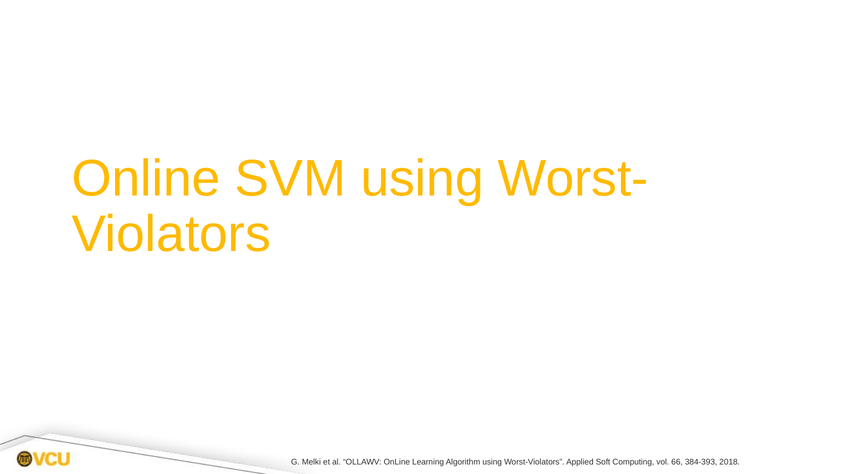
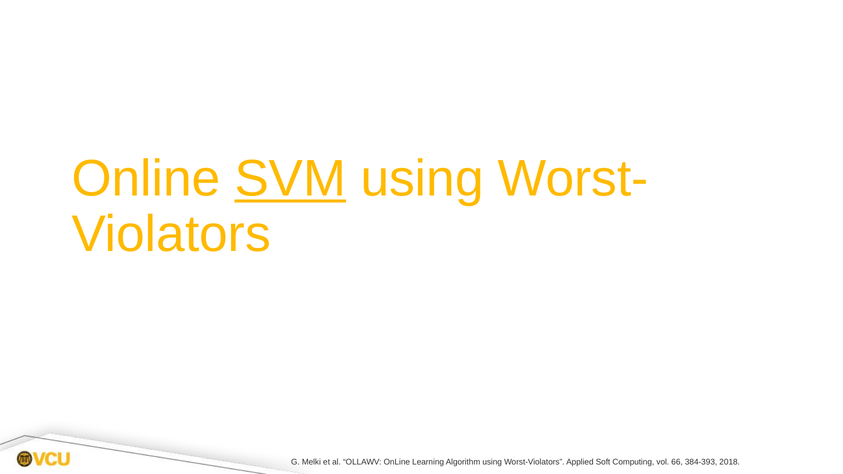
SVM underline: none -> present
